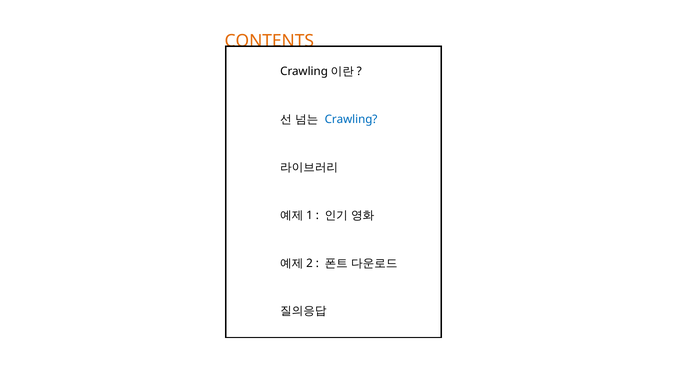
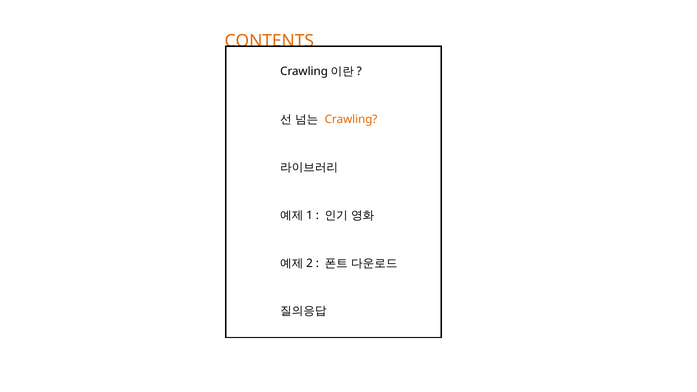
Crawling colour: blue -> orange
